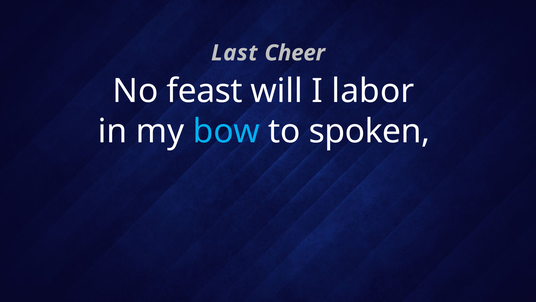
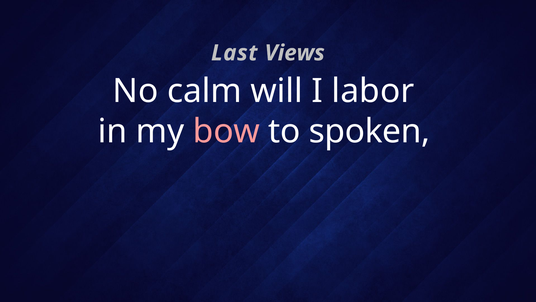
Cheer: Cheer -> Views
feast: feast -> calm
bow colour: light blue -> pink
